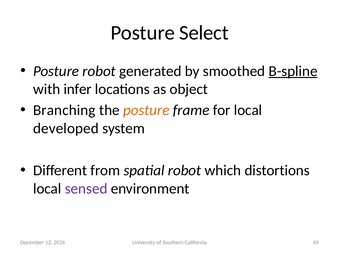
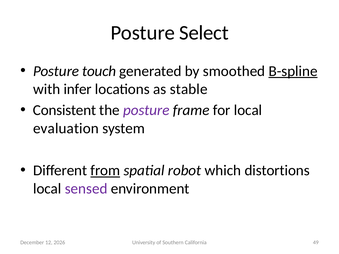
Posture robot: robot -> touch
object: object -> stable
Branching: Branching -> Consistent
posture at (146, 110) colour: orange -> purple
developed: developed -> evaluation
from underline: none -> present
